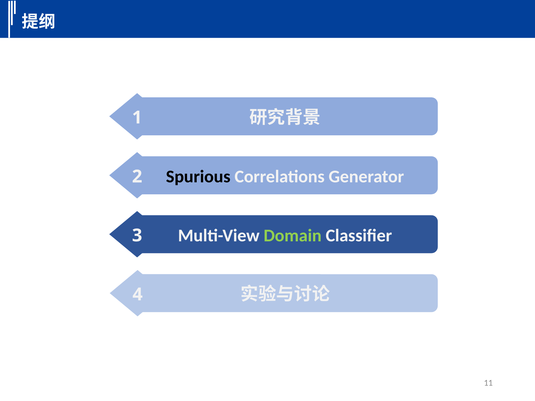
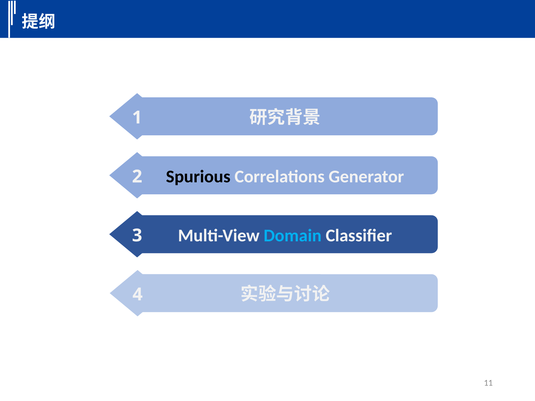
Domain colour: light green -> light blue
